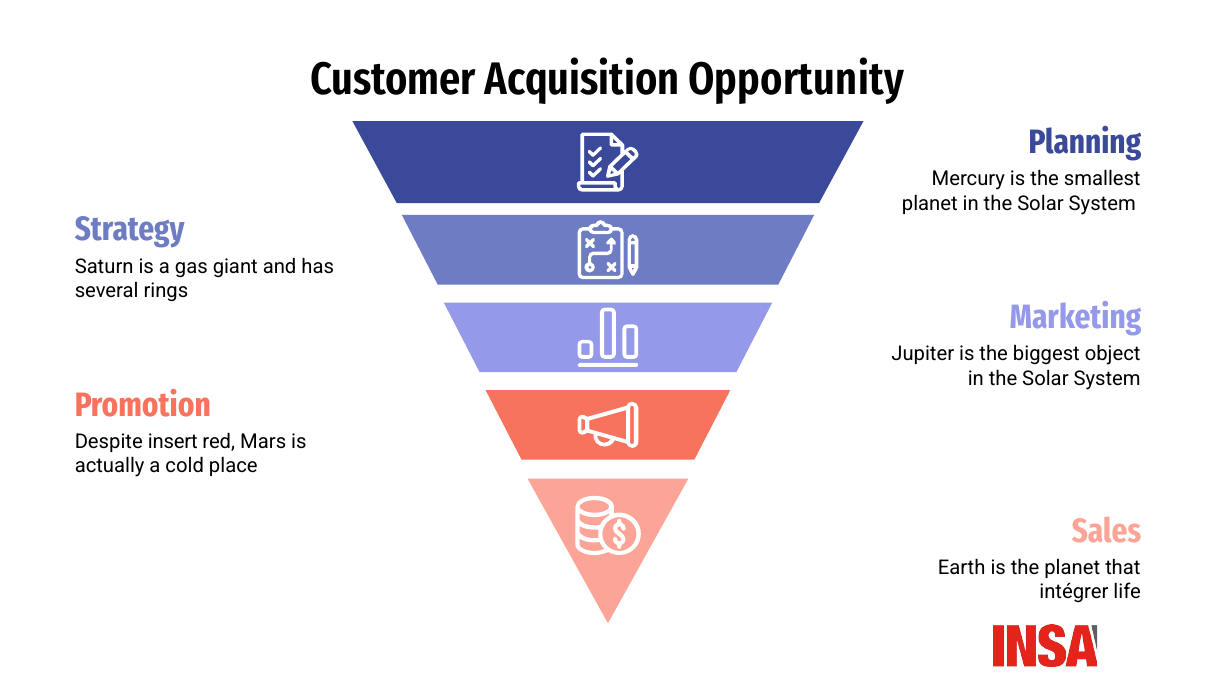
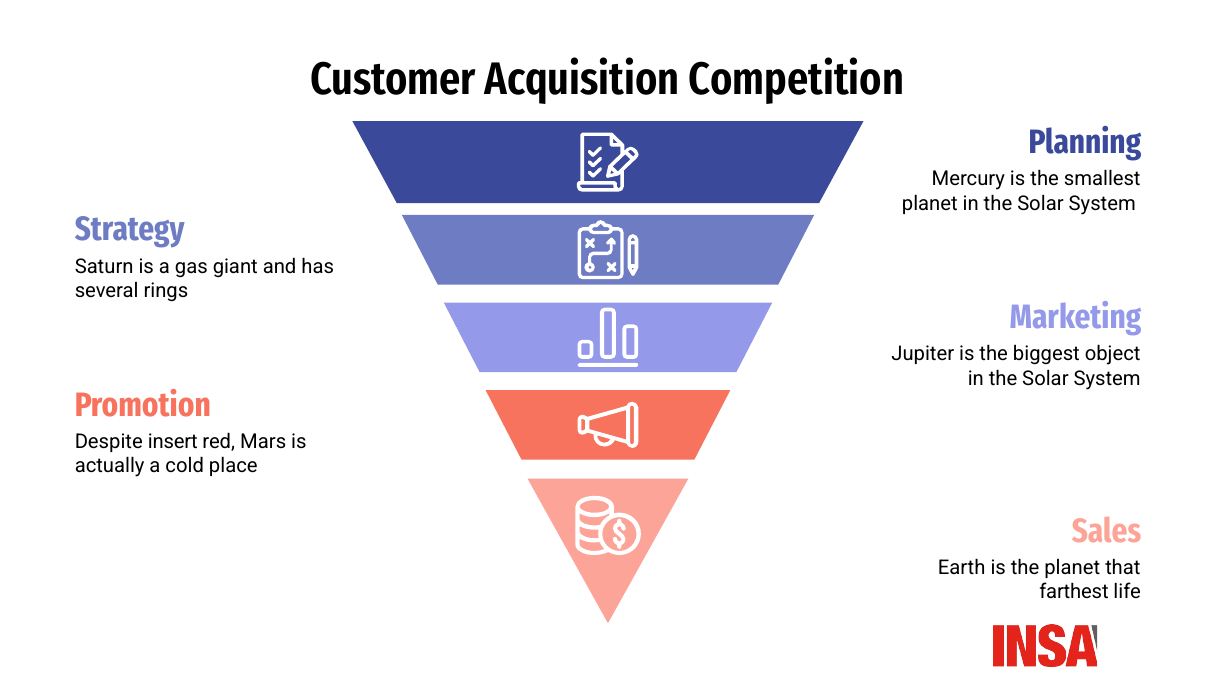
Opportunity: Opportunity -> Competition
intégrer: intégrer -> farthest
